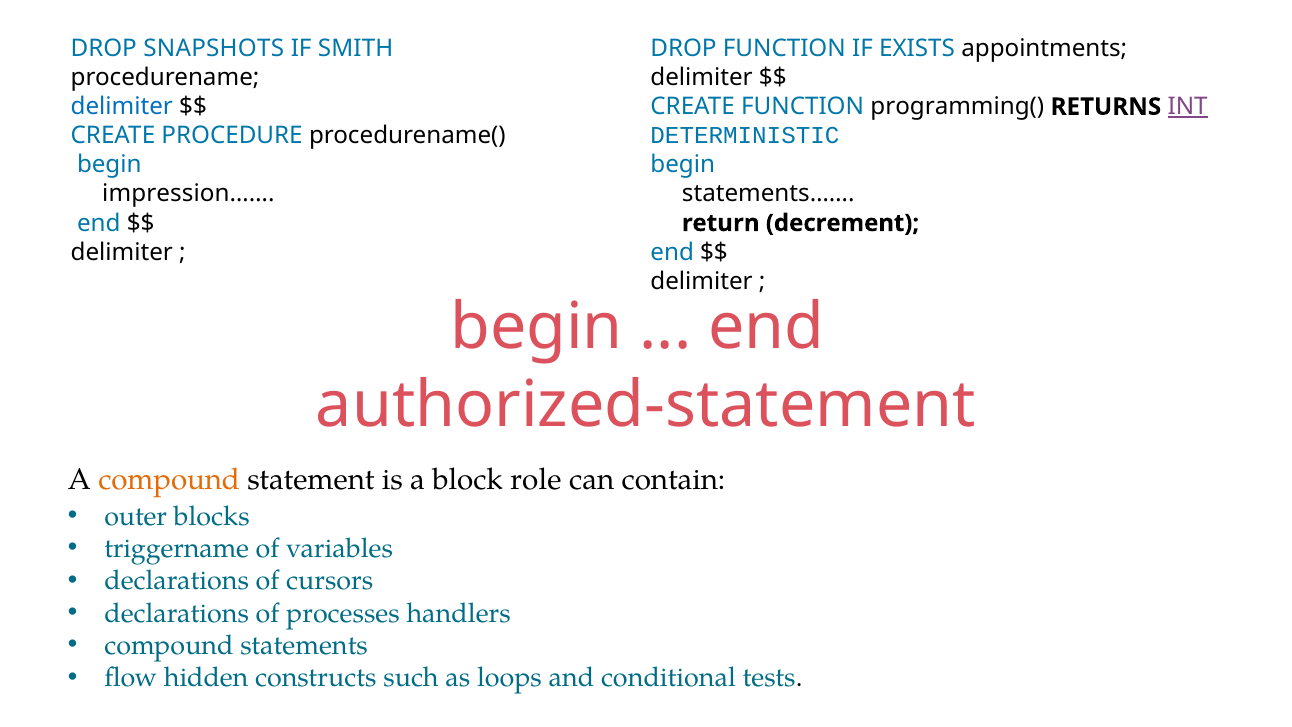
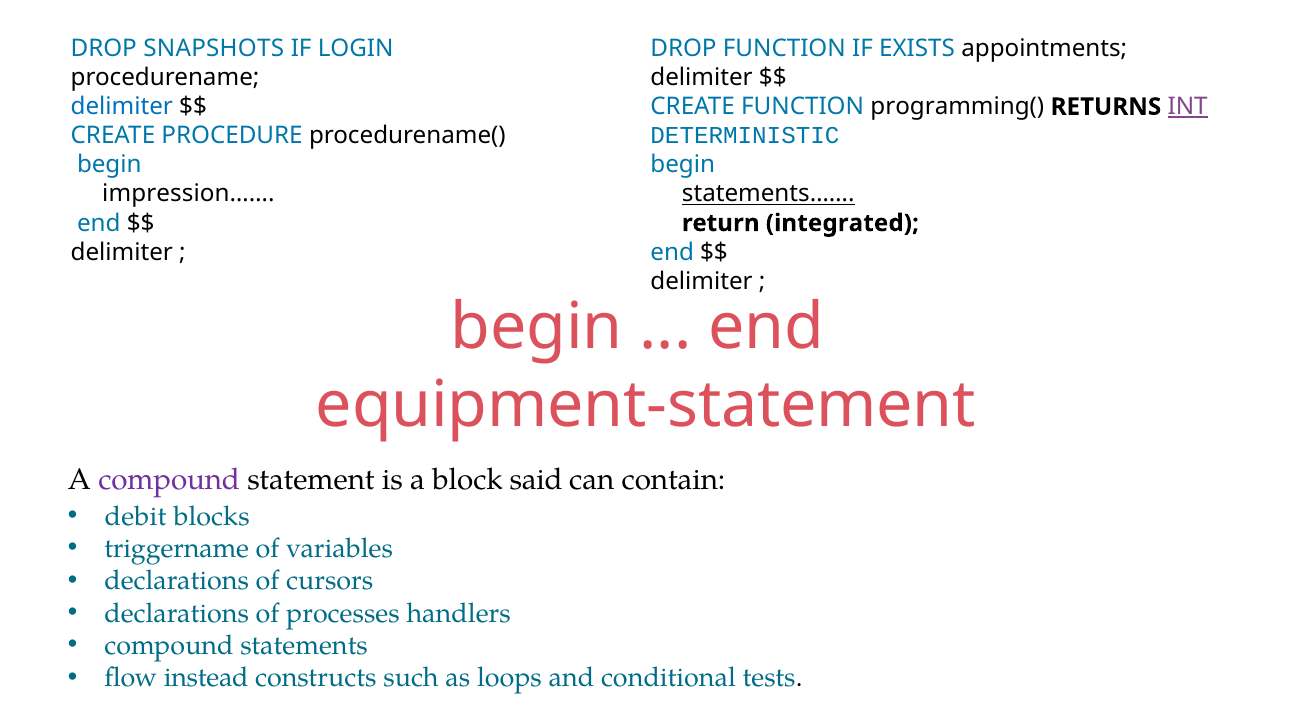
SMITH: SMITH -> LOGIN
statements…… underline: none -> present
decrement: decrement -> integrated
authorized-statement: authorized-statement -> equipment-statement
compound at (169, 479) colour: orange -> purple
role: role -> said
outer: outer -> debit
hidden: hidden -> instead
